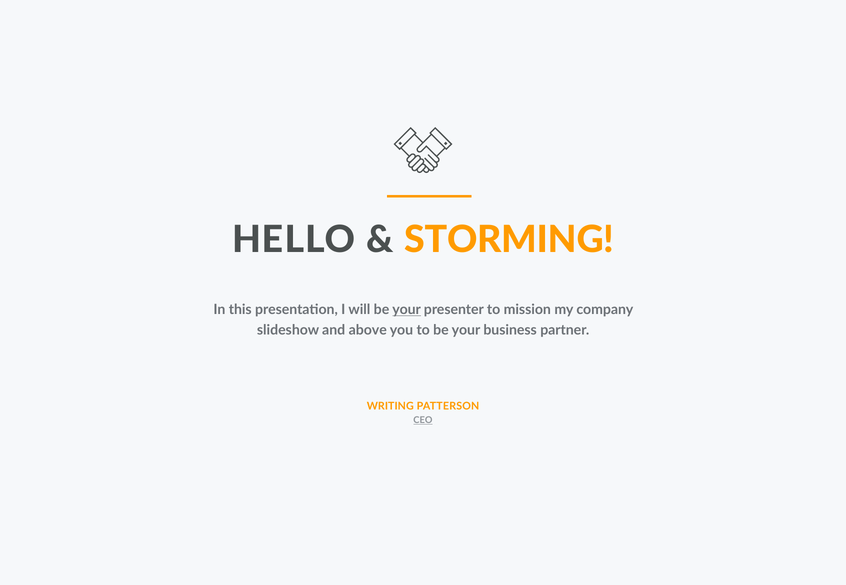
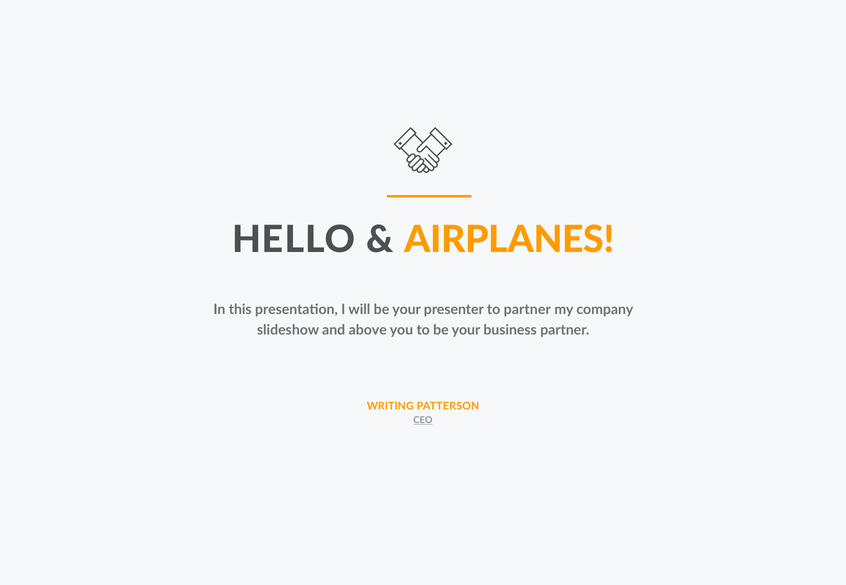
STORMING: STORMING -> AIRPLANES
your at (407, 310) underline: present -> none
to mission: mission -> partner
